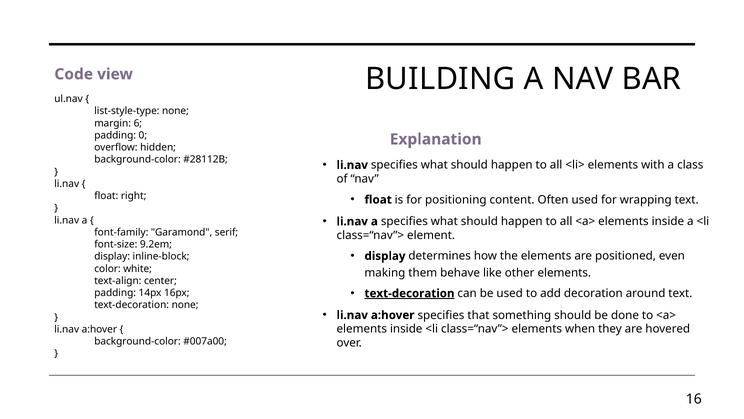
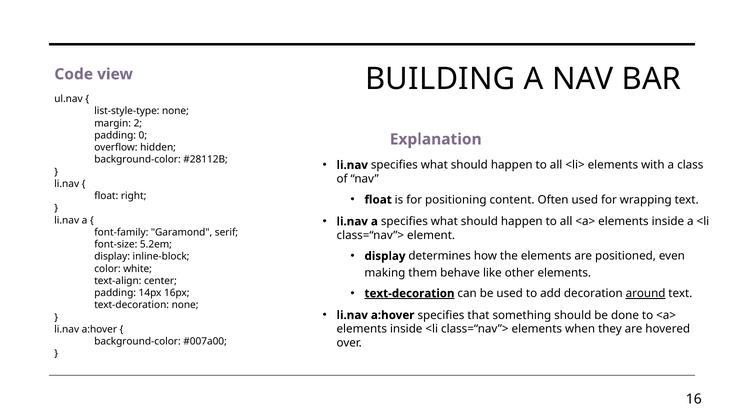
6: 6 -> 2
9.2em: 9.2em -> 5.2em
around underline: none -> present
